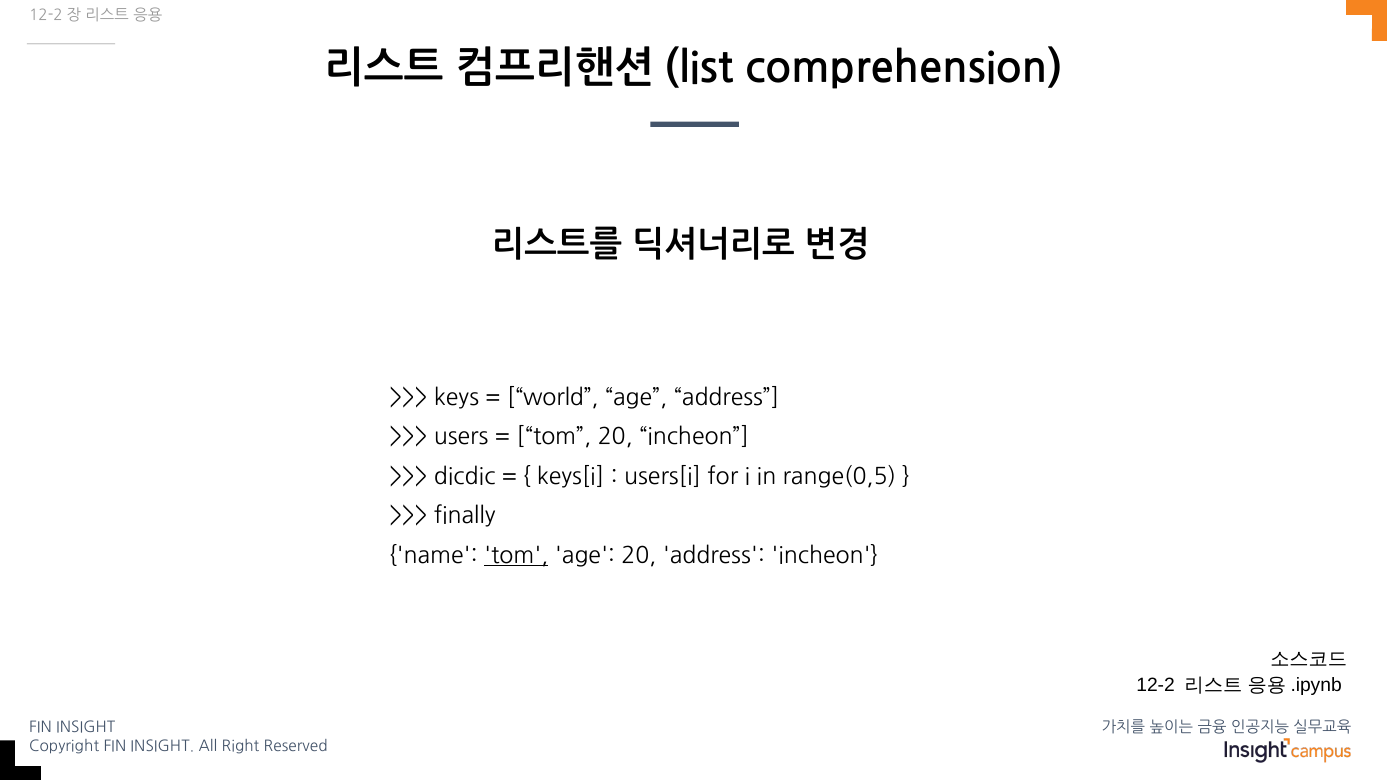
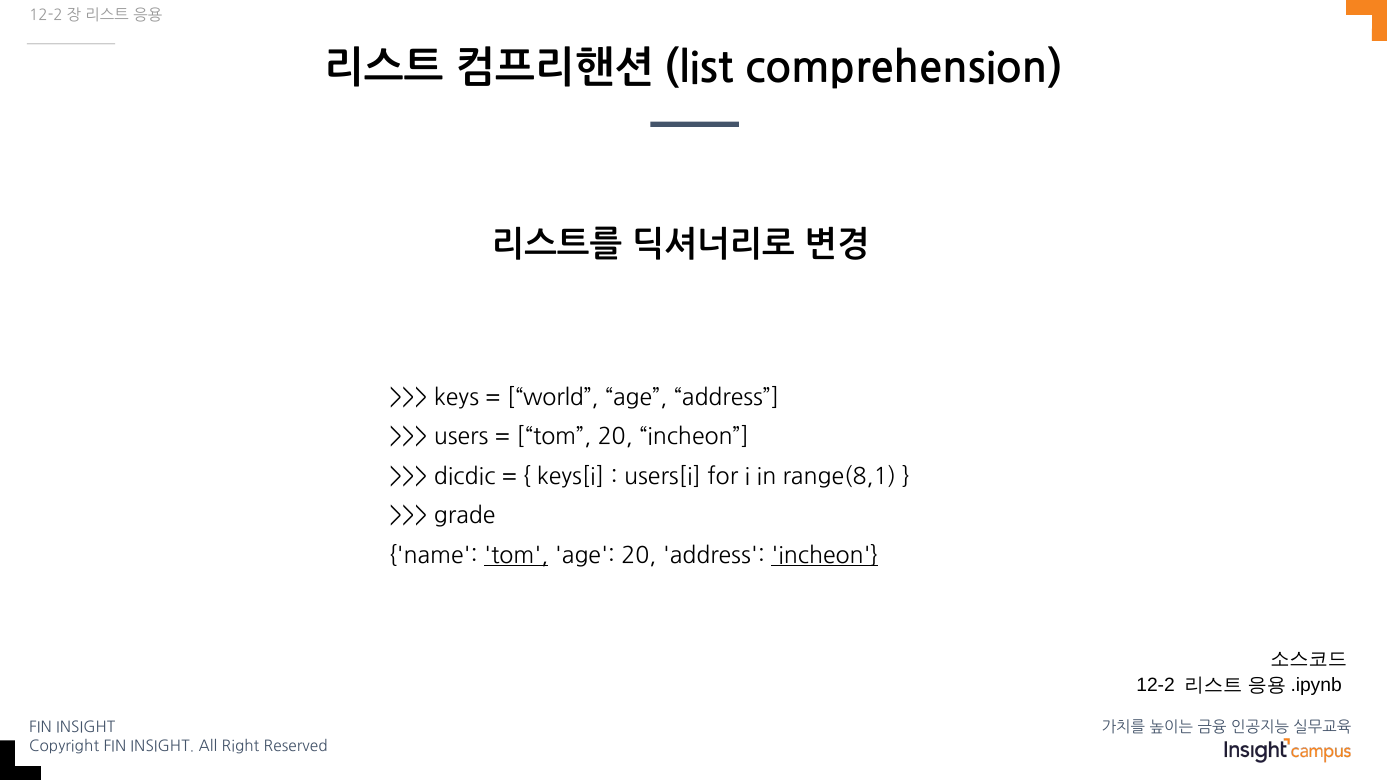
range(0,5: range(0,5 -> range(8,1
finally: finally -> grade
incheon at (824, 556) underline: none -> present
